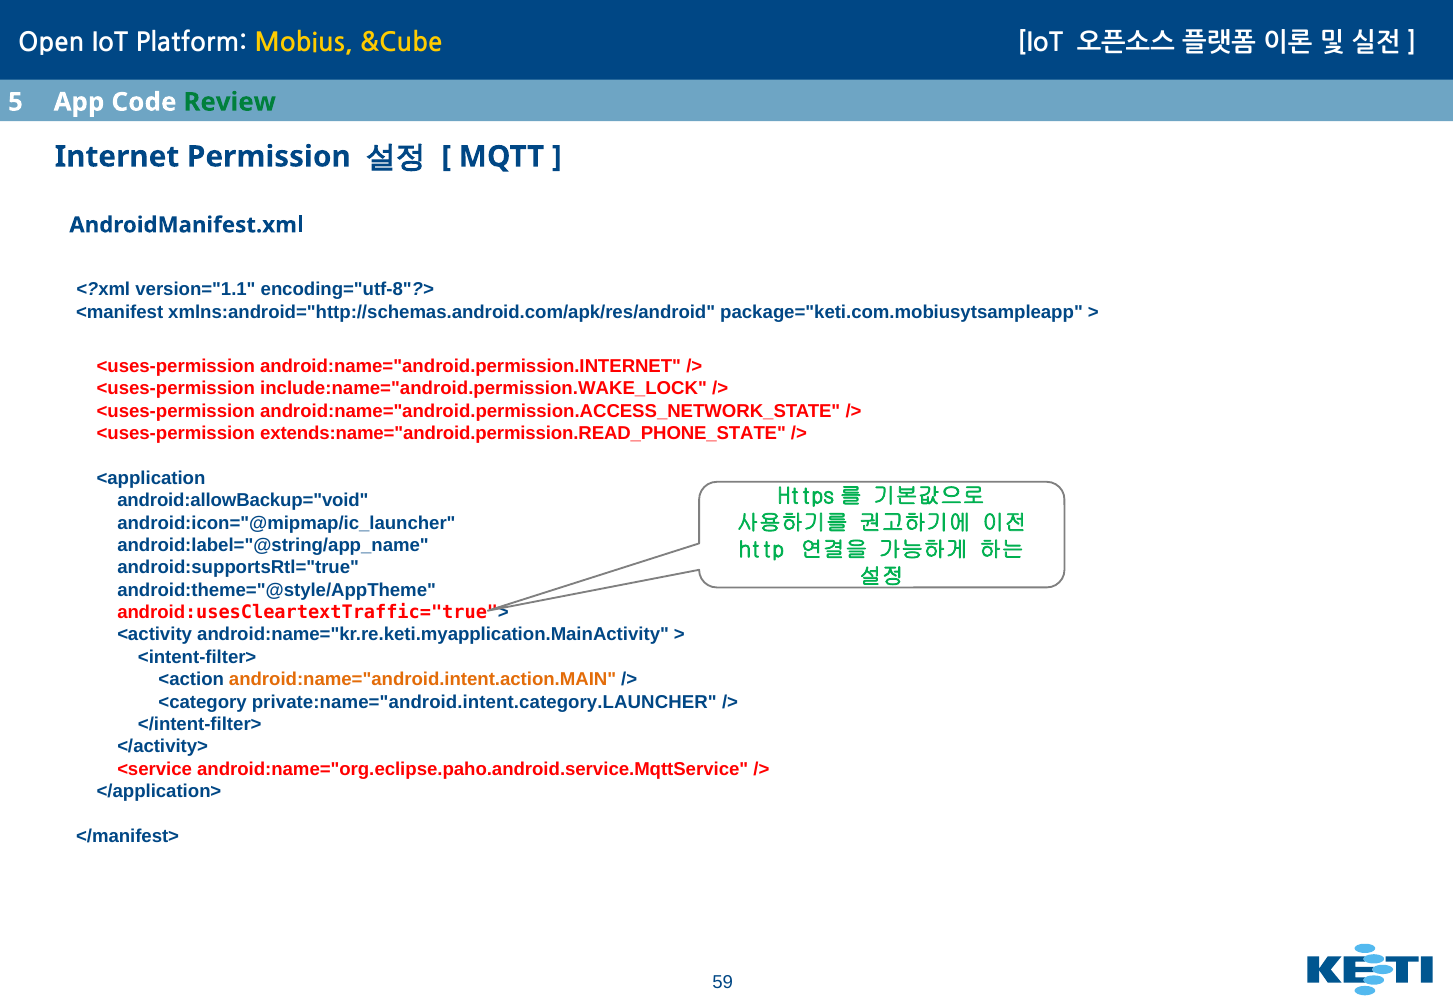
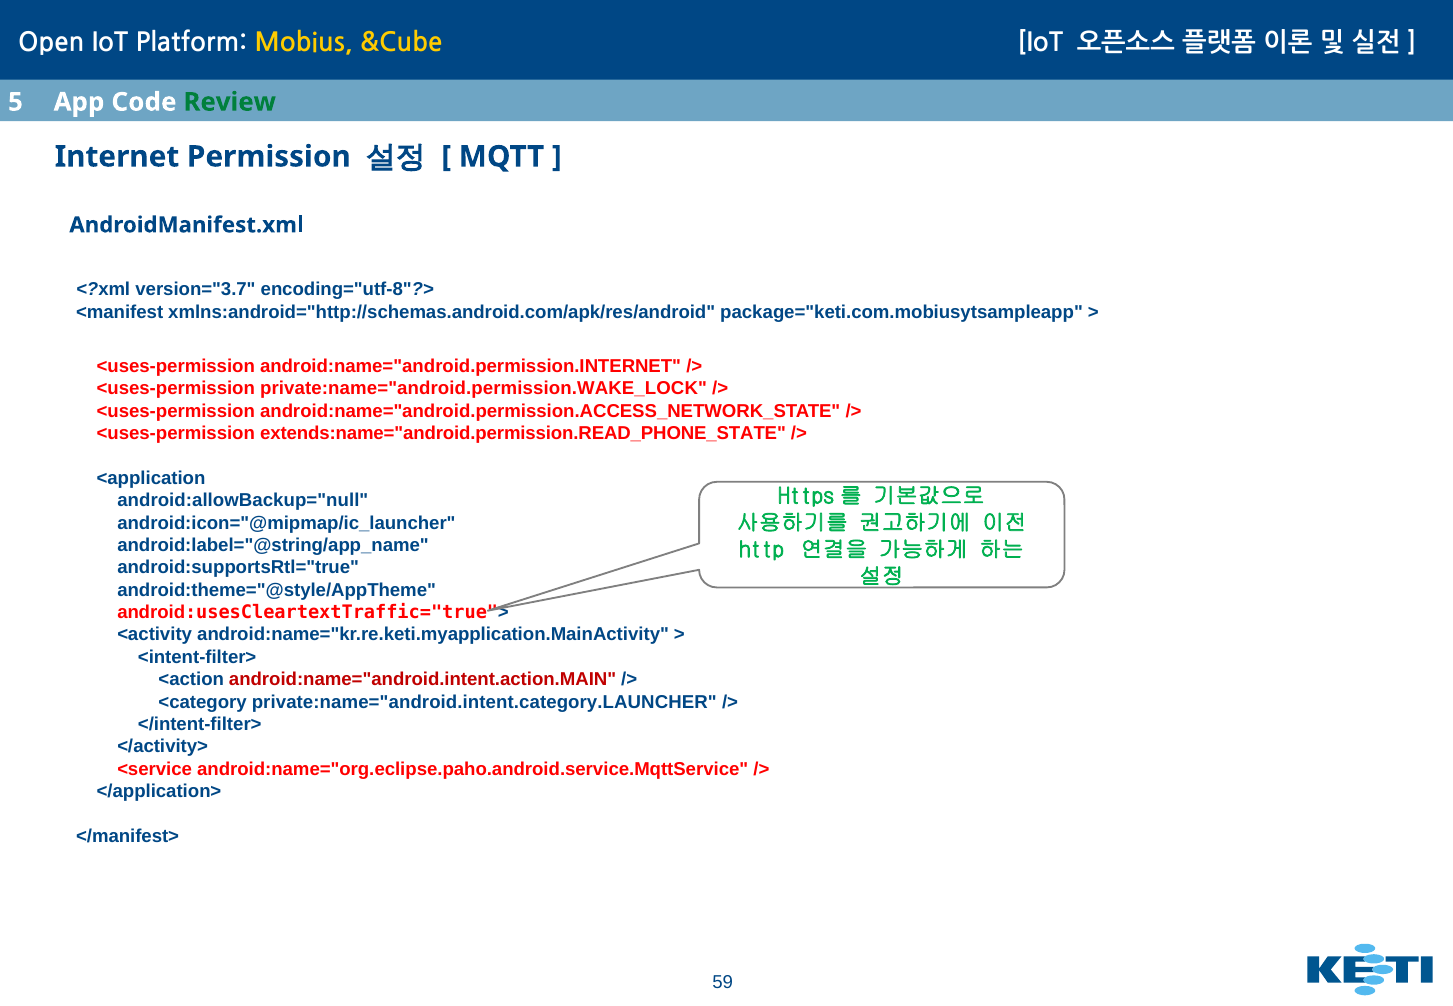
version="1.1: version="1.1 -> version="3.7
include:name="android.permission.WAKE_LOCK: include:name="android.permission.WAKE_LOCK -> private:name="android.permission.WAKE_LOCK
android:allowBackup="void: android:allowBackup="void -> android:allowBackup="null
android:name="android.intent.action.MAIN colour: orange -> red
